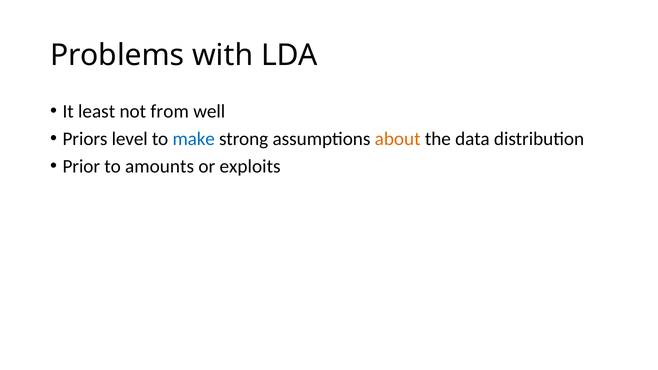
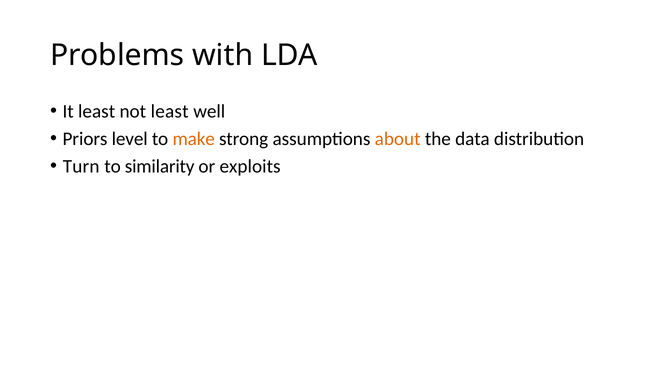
not from: from -> least
make colour: blue -> orange
Prior: Prior -> Turn
amounts: amounts -> similarity
